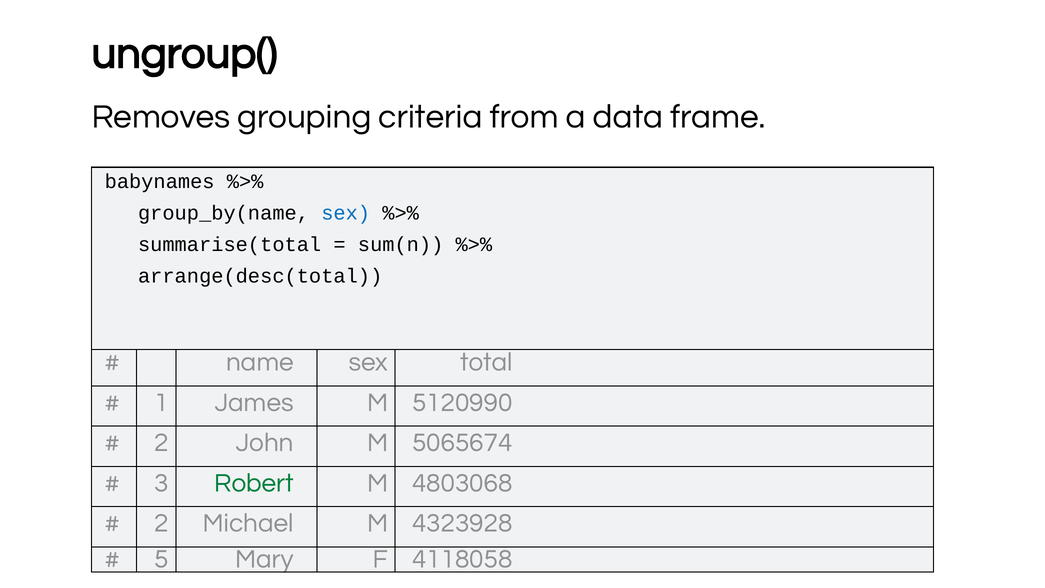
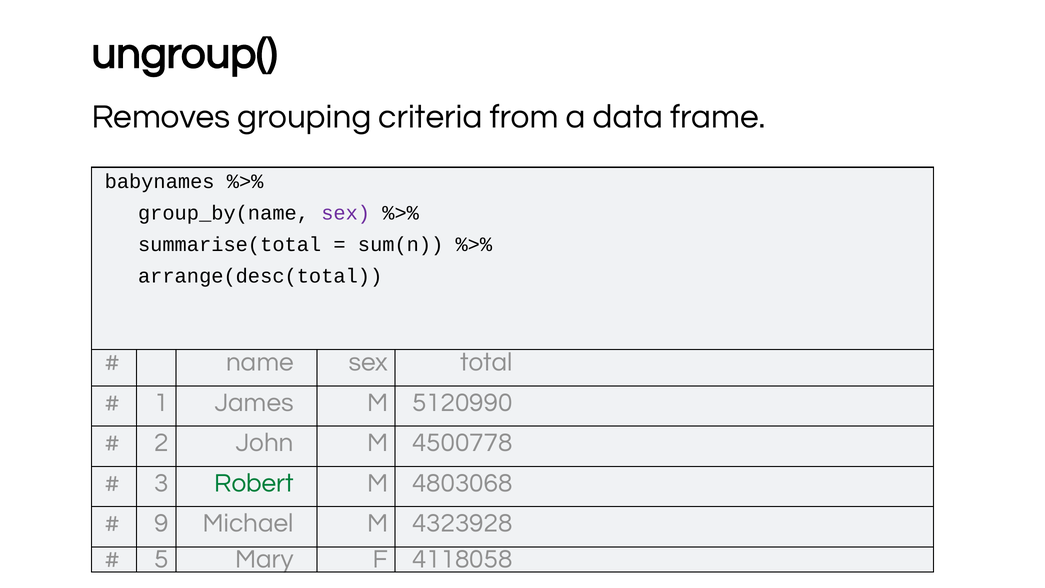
sex at (346, 213) colour: blue -> purple
5065674: 5065674 -> 4500778
2 at (162, 523): 2 -> 9
